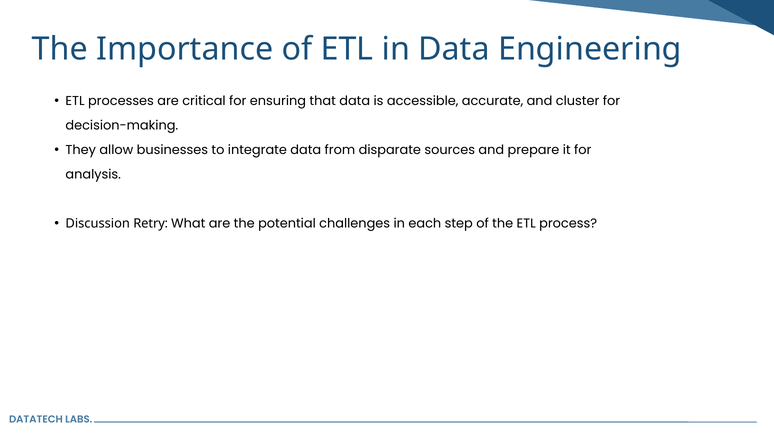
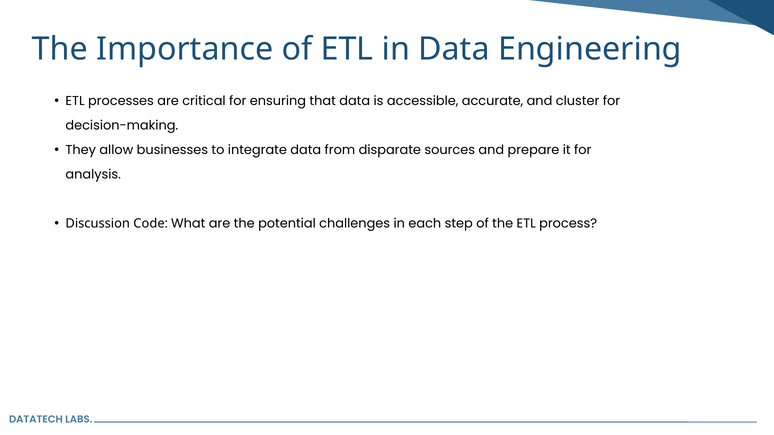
Retry: Retry -> Code
